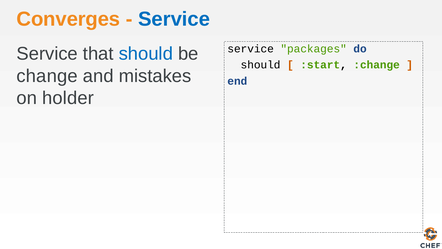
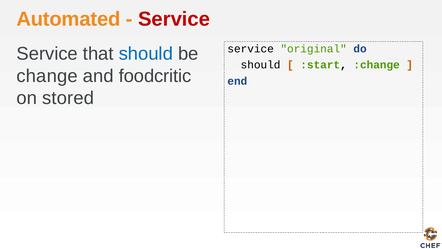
Converges: Converges -> Automated
Service at (174, 19) colour: blue -> red
packages: packages -> original
mistakes: mistakes -> foodcritic
holder: holder -> stored
